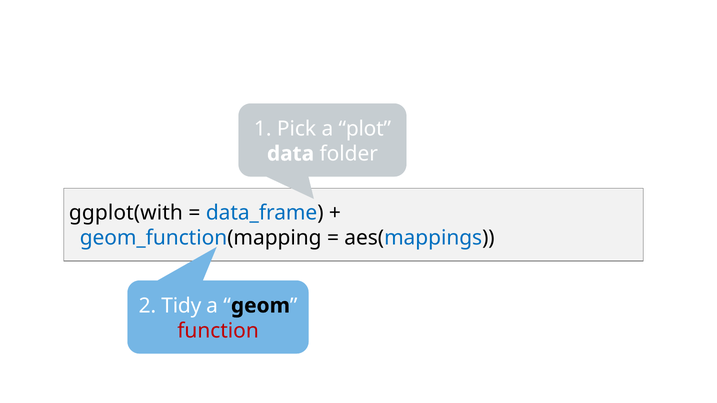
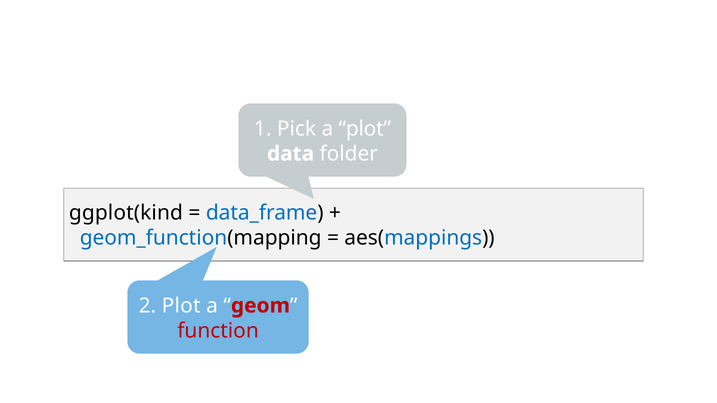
ggplot(with: ggplot(with -> ggplot(kind
2 Tidy: Tidy -> Plot
geom colour: black -> red
